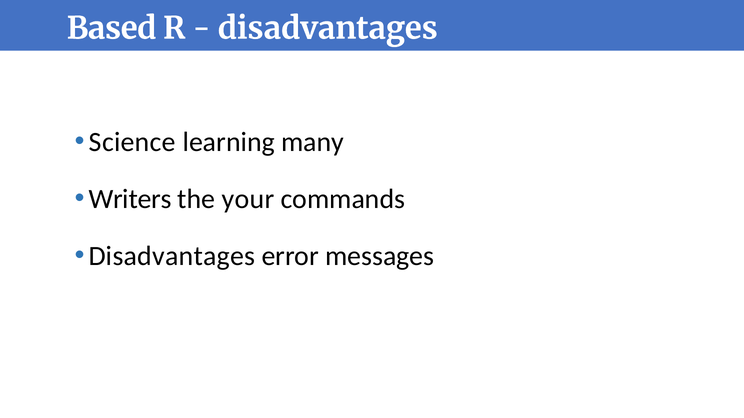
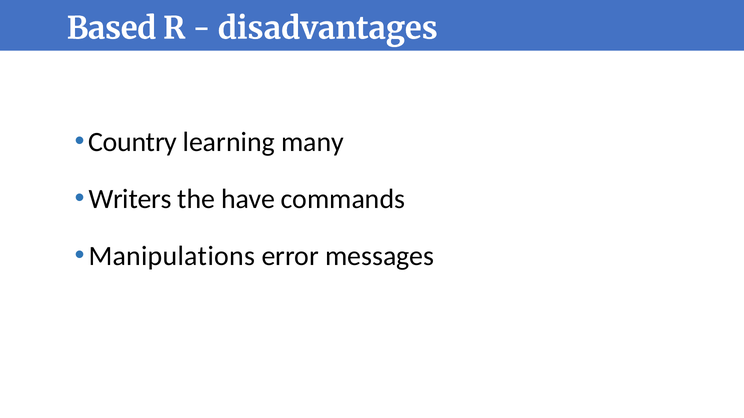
Science: Science -> Country
your: your -> have
Disadvantages at (172, 257): Disadvantages -> Manipulations
